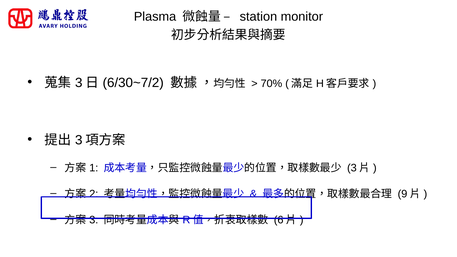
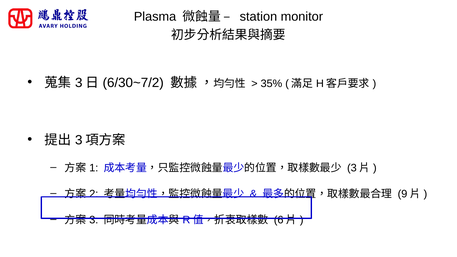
70%: 70% -> 35%
